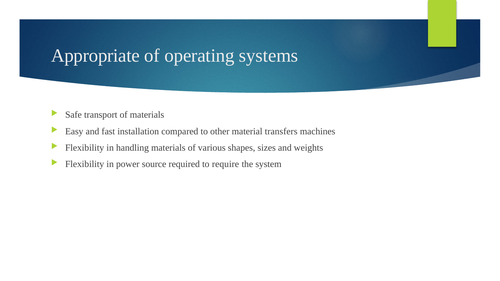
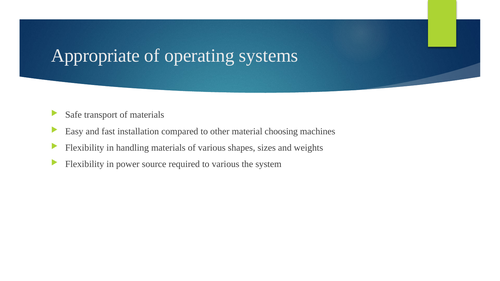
transfers: transfers -> choosing
to require: require -> various
